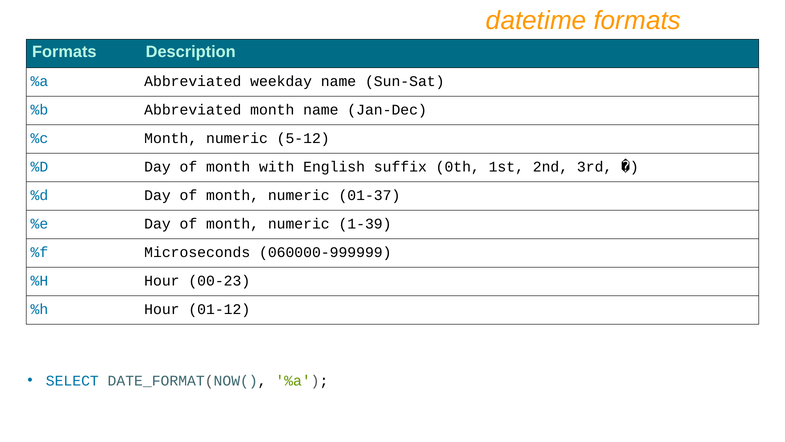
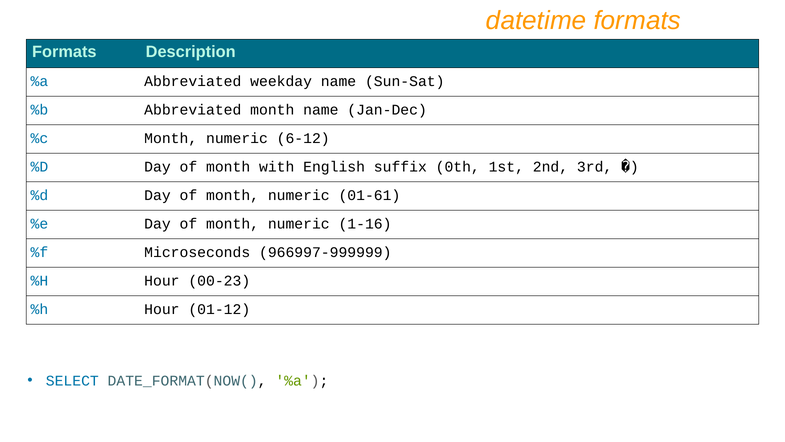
5-12: 5-12 -> 6-12
01-37: 01-37 -> 01-61
1-39: 1-39 -> 1-16
060000-999999: 060000-999999 -> 966997-999999
